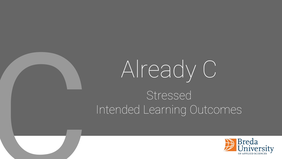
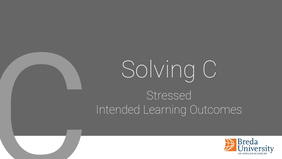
Already: Already -> Solving
